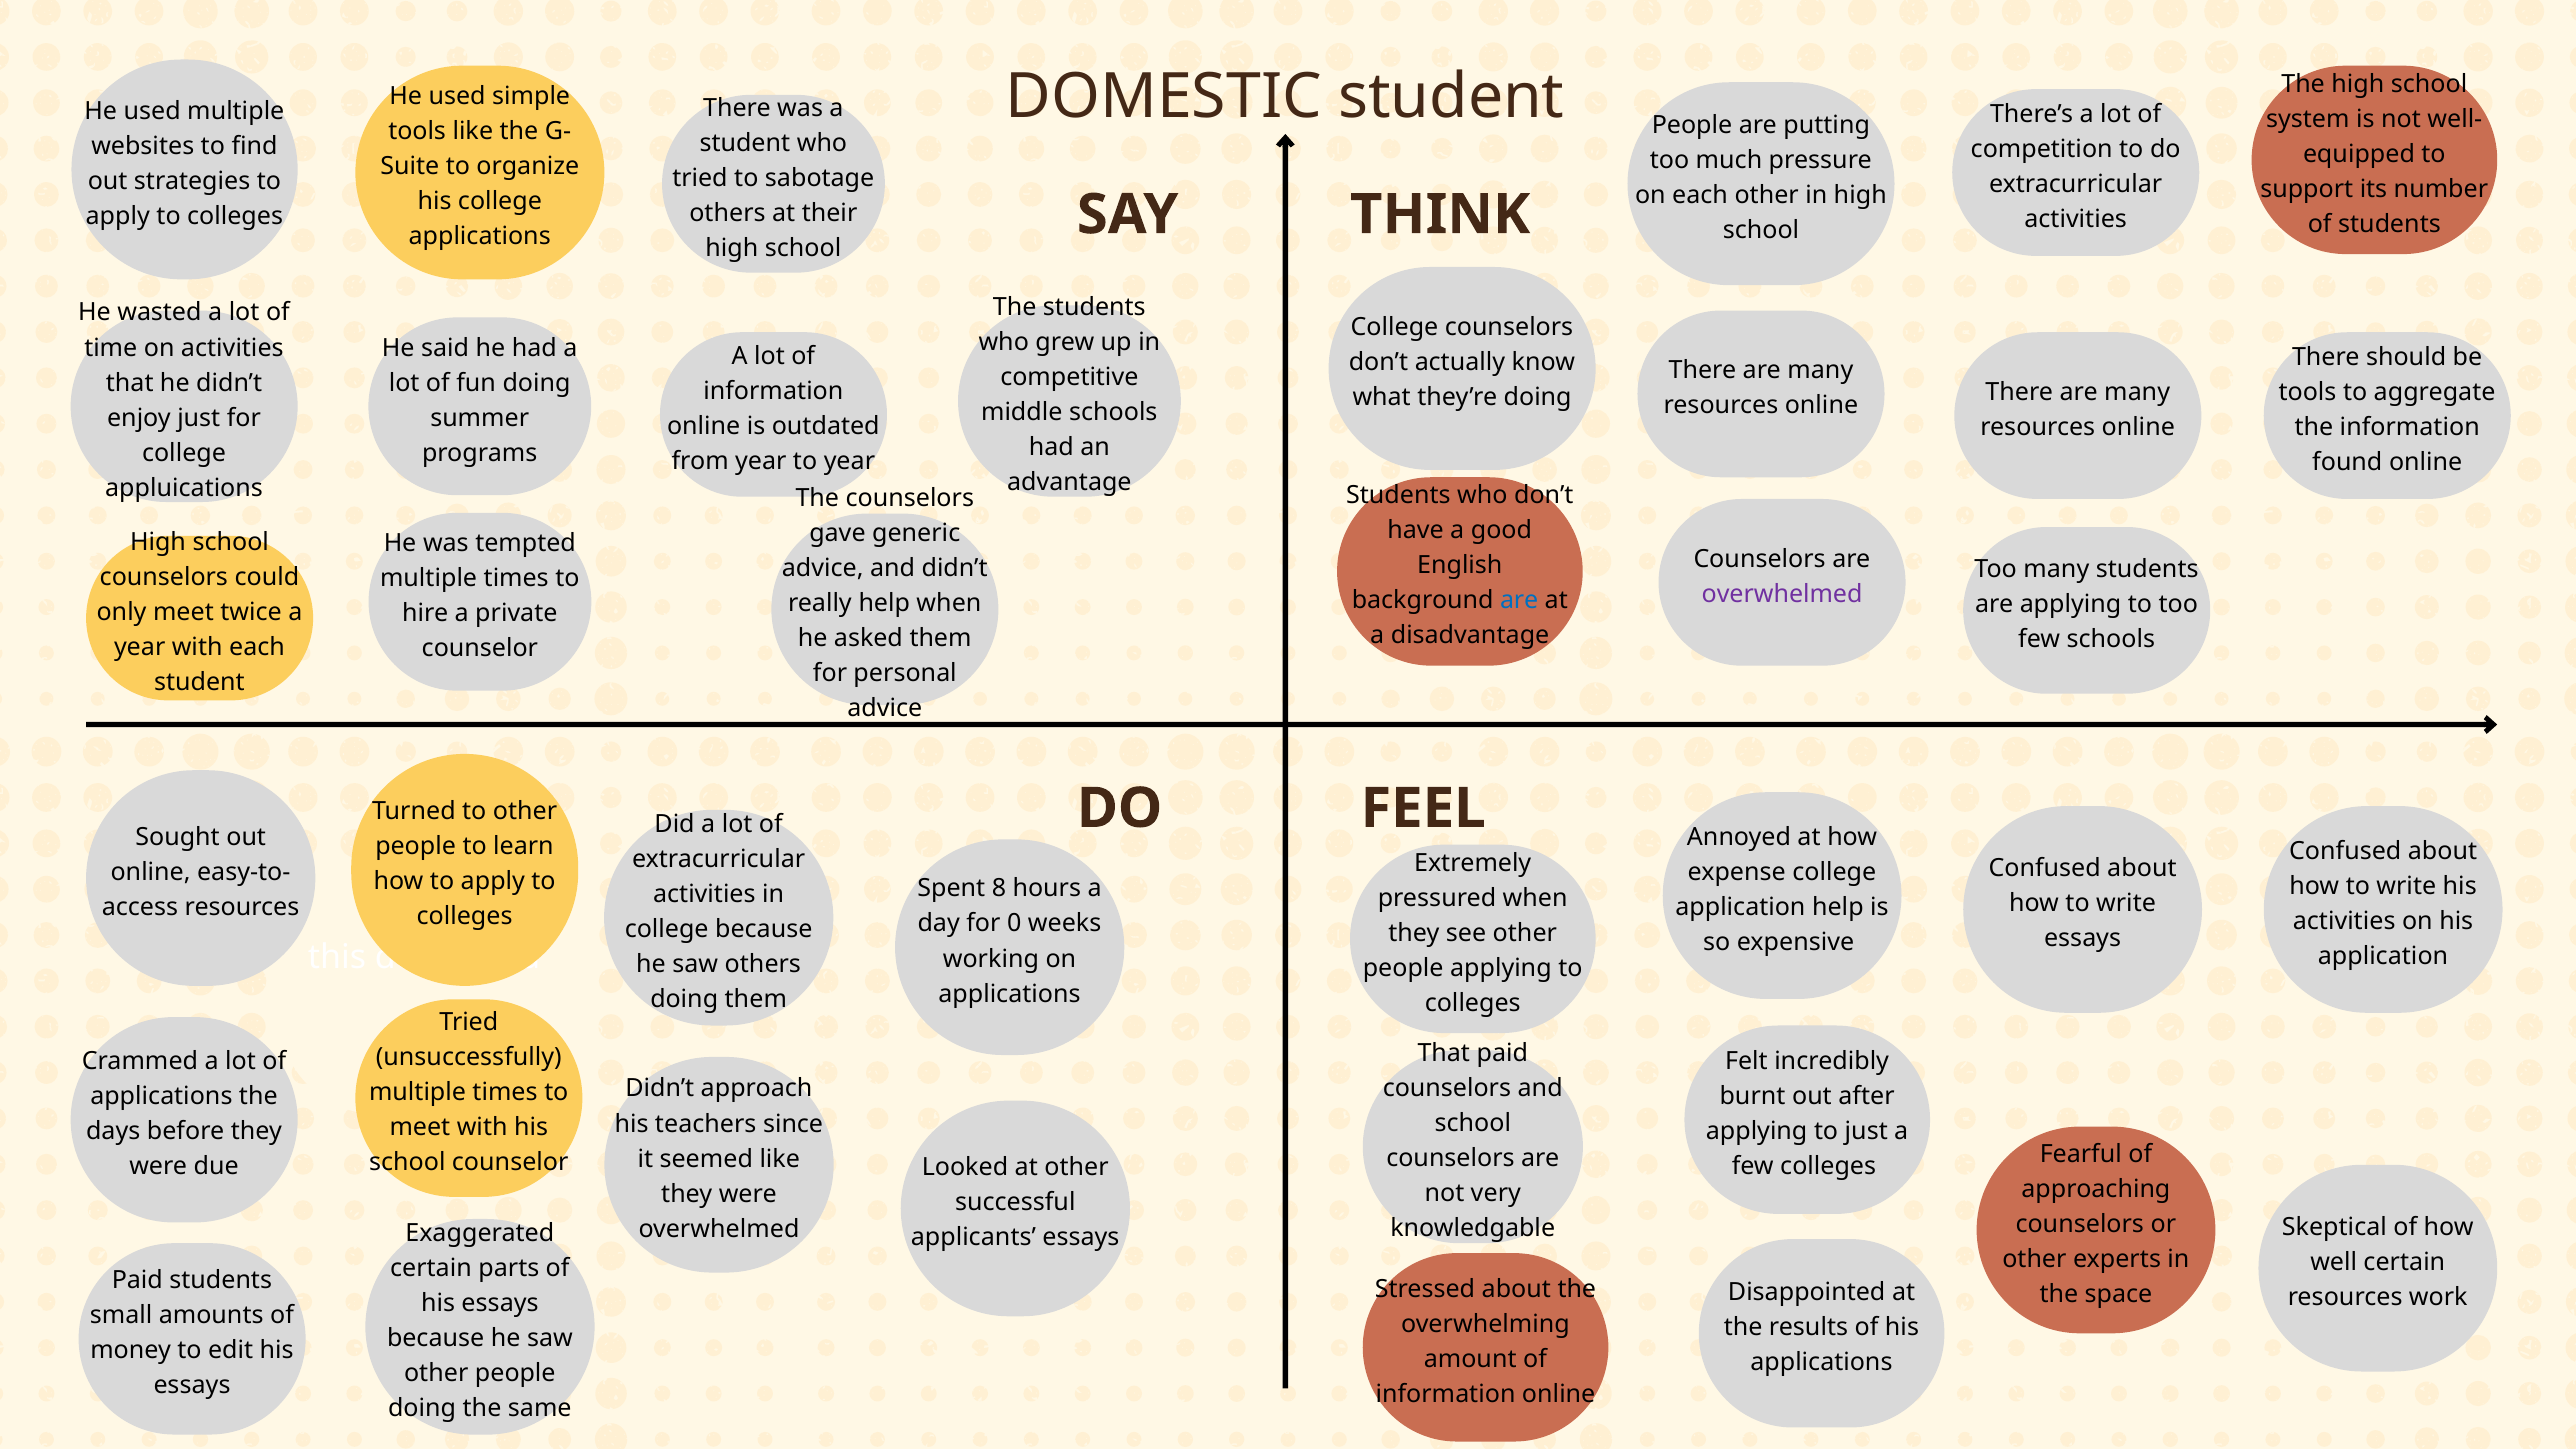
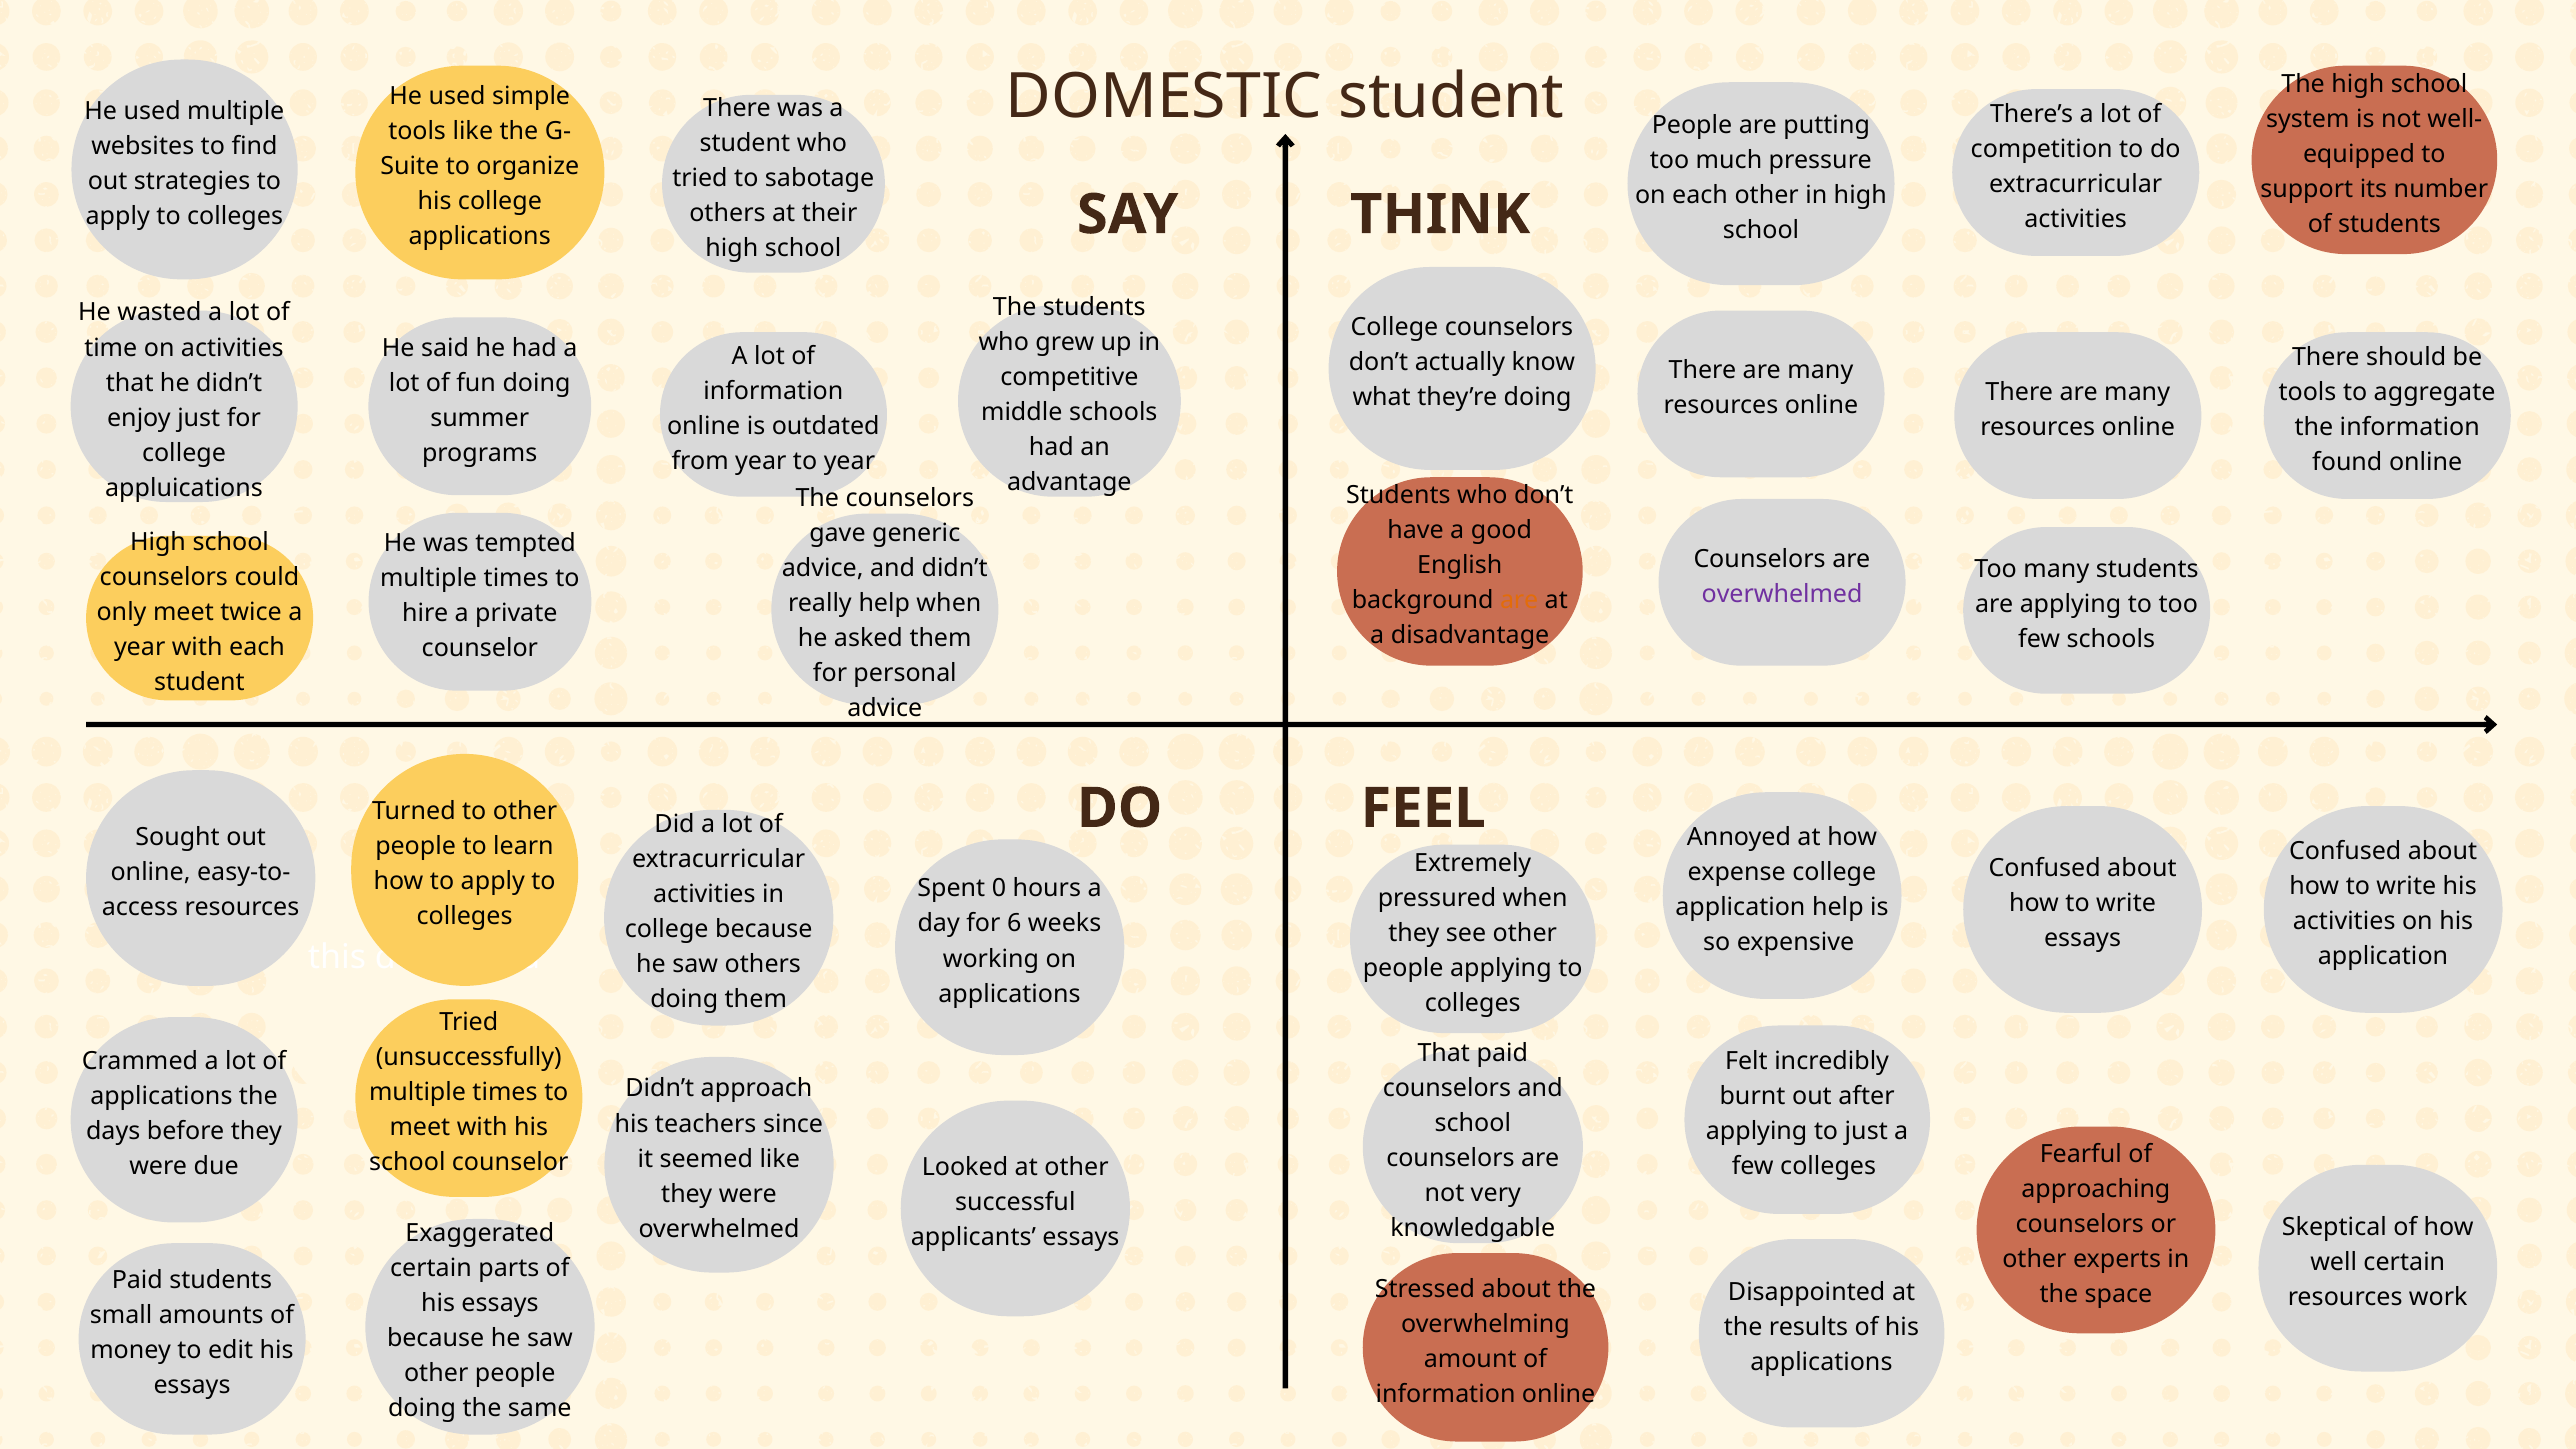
are at (1519, 601) colour: blue -> orange
8: 8 -> 0
0: 0 -> 6
